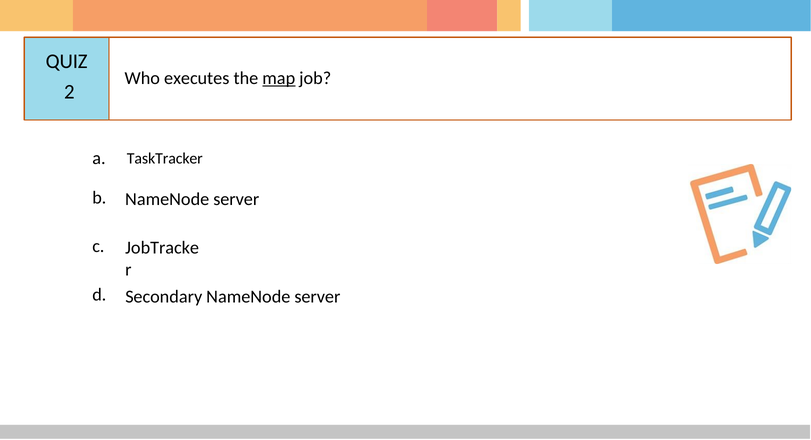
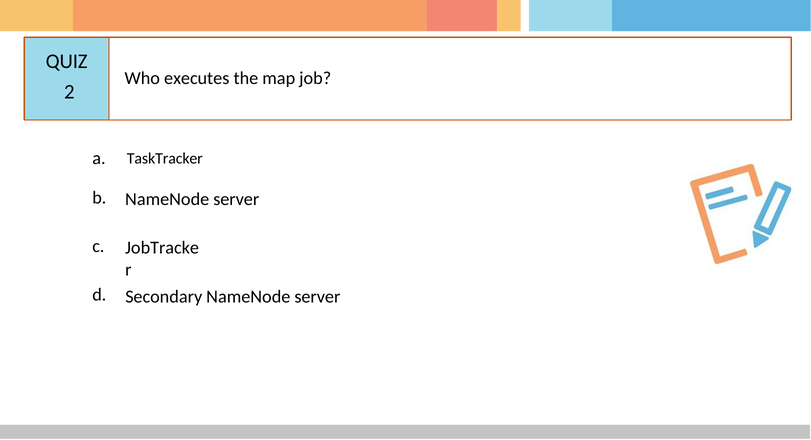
map underline: present -> none
